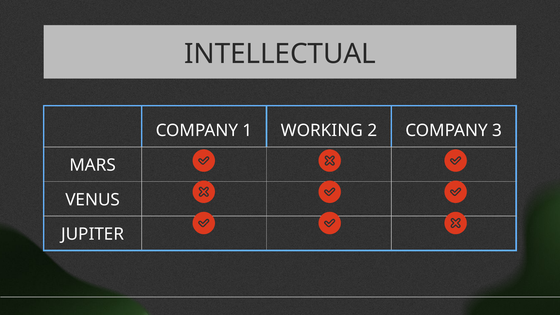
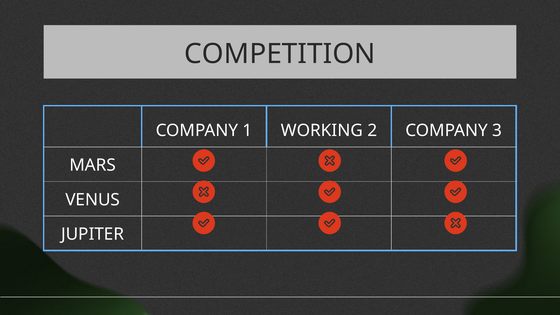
INTELLECTUAL: INTELLECTUAL -> COMPETITION
